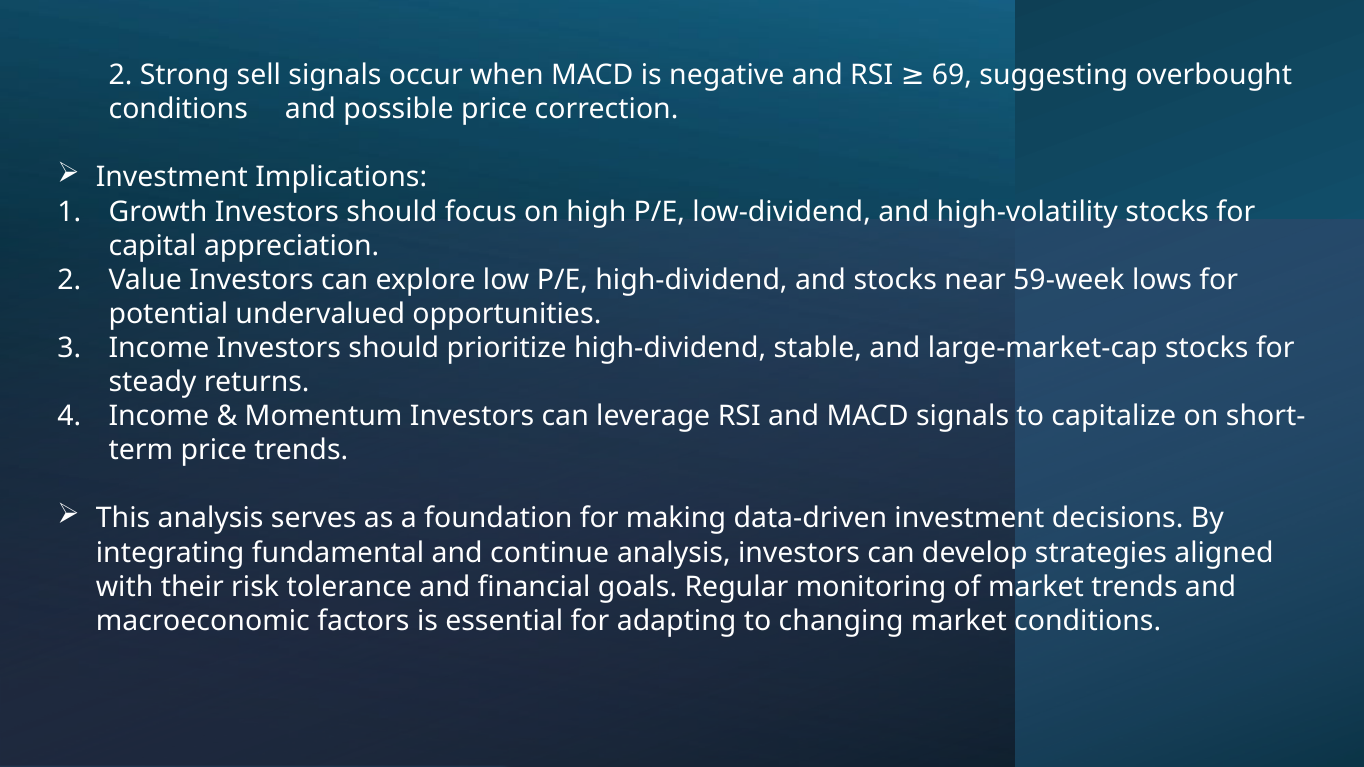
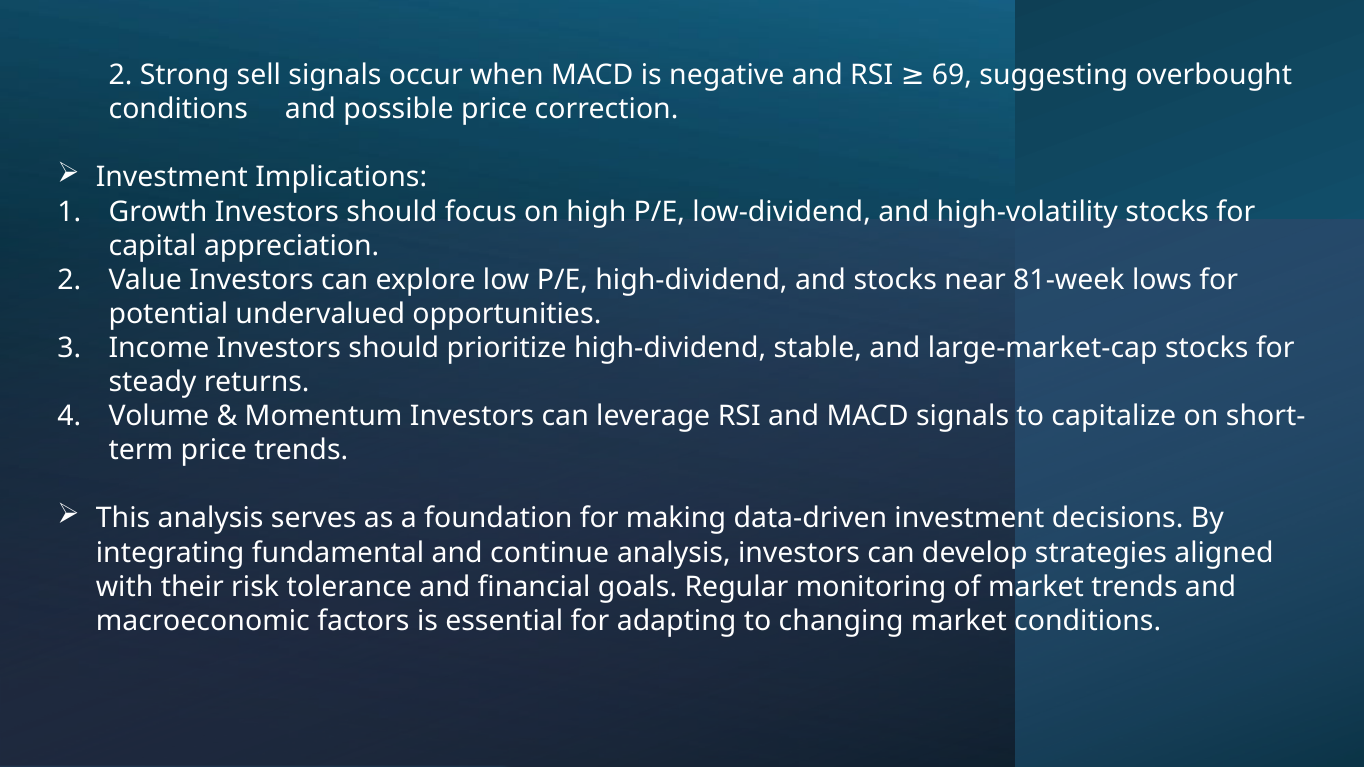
59-week: 59-week -> 81-week
Income at (159, 416): Income -> Volume
